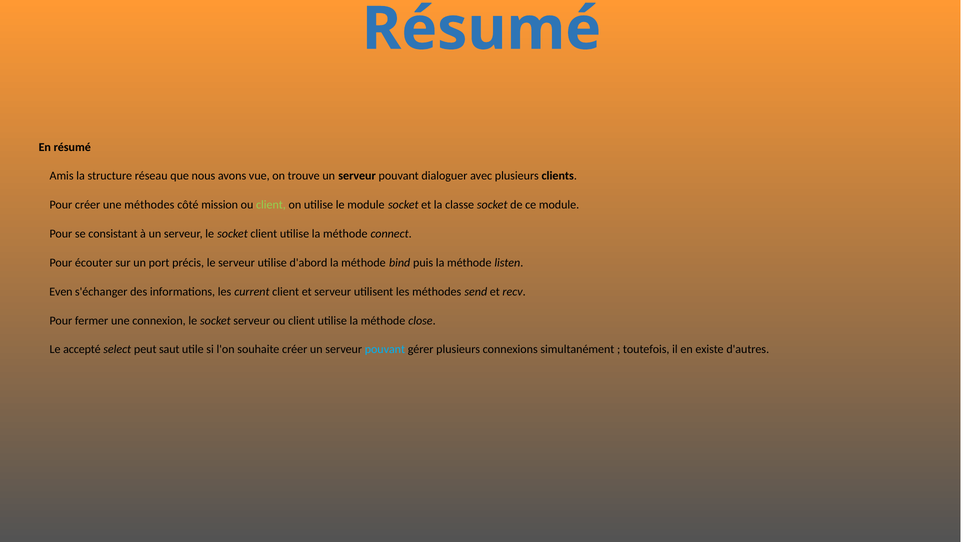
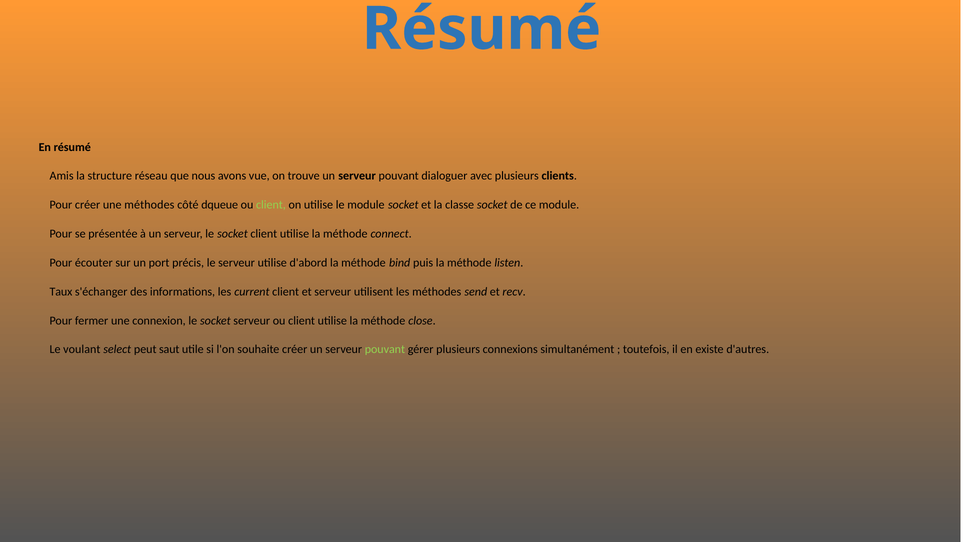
mission: mission -> dqueue
consistant: consistant -> présentée
Even: Even -> Taux
accepté: accepté -> voulant
pouvant at (385, 349) colour: light blue -> light green
